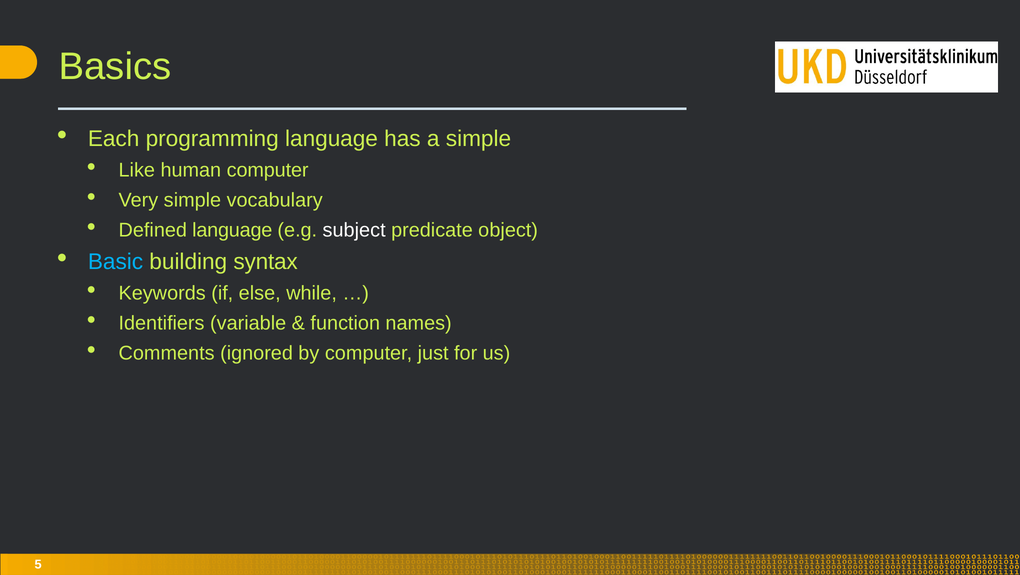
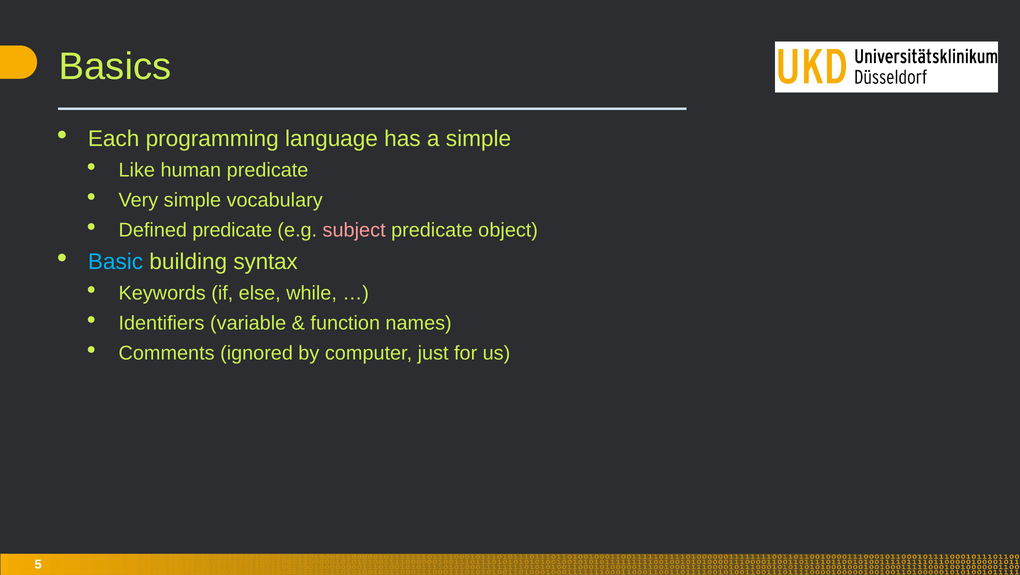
human computer: computer -> predicate
Defined language: language -> predicate
subject colour: white -> pink
